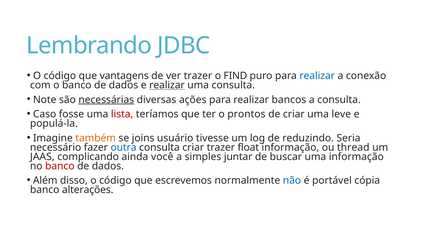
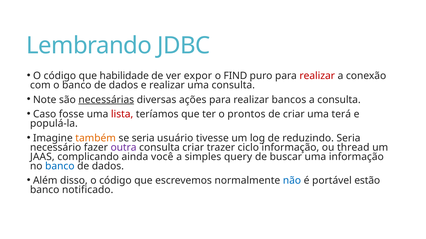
vantagens: vantagens -> habilidade
ver trazer: trazer -> expor
realizar at (317, 76) colour: blue -> red
realizar at (167, 85) underline: present -> none
leve: leve -> terá
se joins: joins -> seria
outra colour: blue -> purple
float: float -> ciclo
juntar: juntar -> query
banco at (60, 166) colour: red -> blue
cópia: cópia -> estão
alterações: alterações -> notificado
